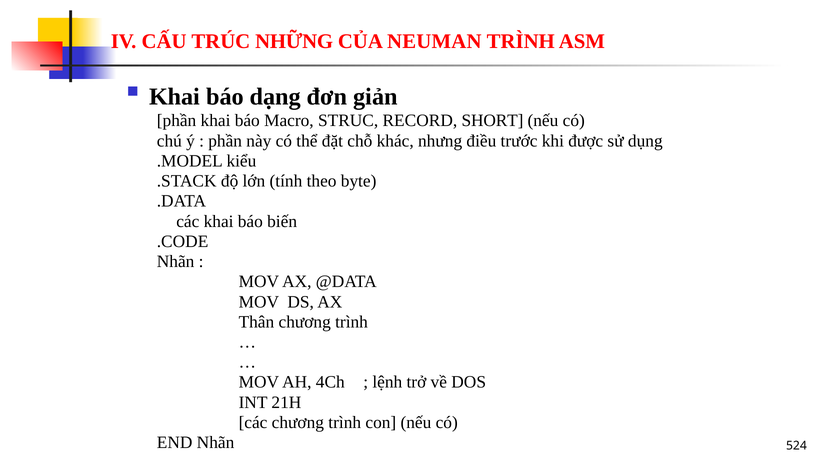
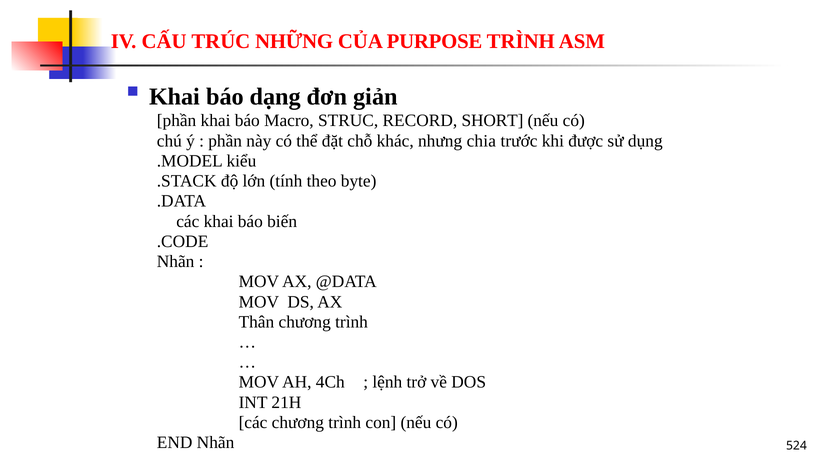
NEUMAN: NEUMAN -> PURPOSE
điều: điều -> chia
